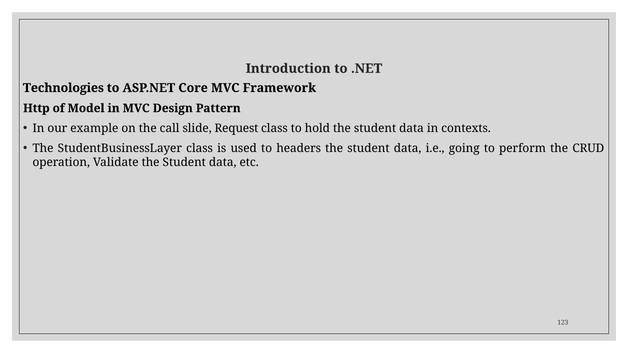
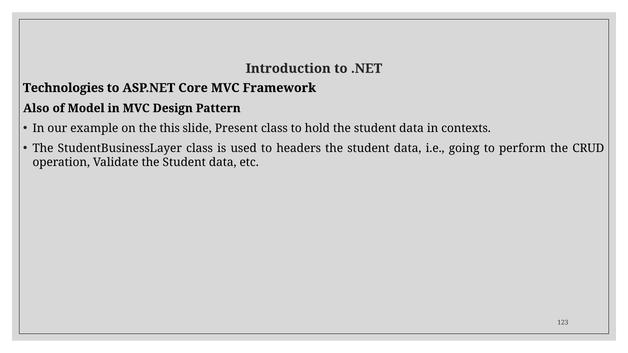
Http: Http -> Also
call: call -> this
Request: Request -> Present
